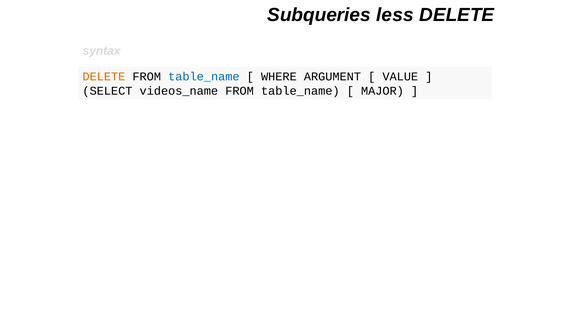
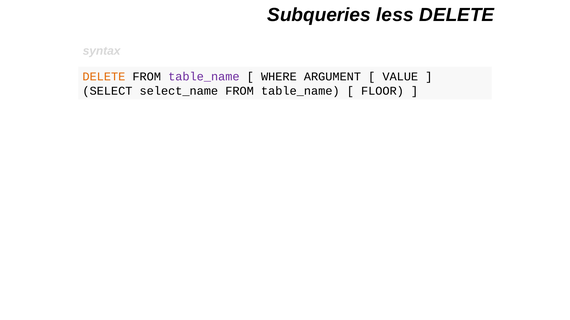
table_name at (204, 77) colour: blue -> purple
videos_name: videos_name -> select_name
MAJOR: MAJOR -> FLOOR
